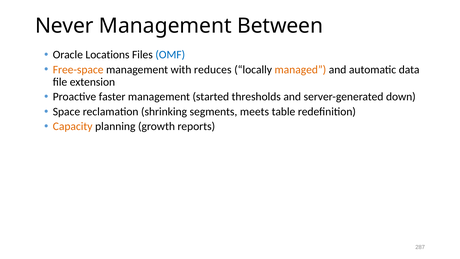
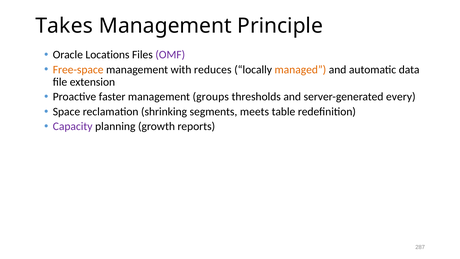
Never: Never -> Takes
Between: Between -> Principle
OMF colour: blue -> purple
started: started -> groups
down: down -> every
Capacity colour: orange -> purple
